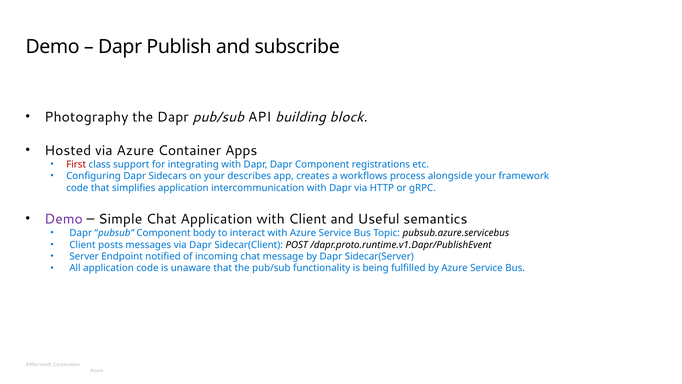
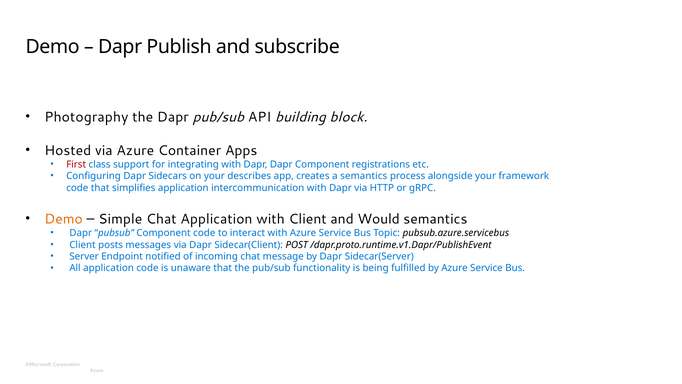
a workflows: workflows -> semantics
Demo at (64, 219) colour: purple -> orange
Useful: Useful -> Would
Component body: body -> code
